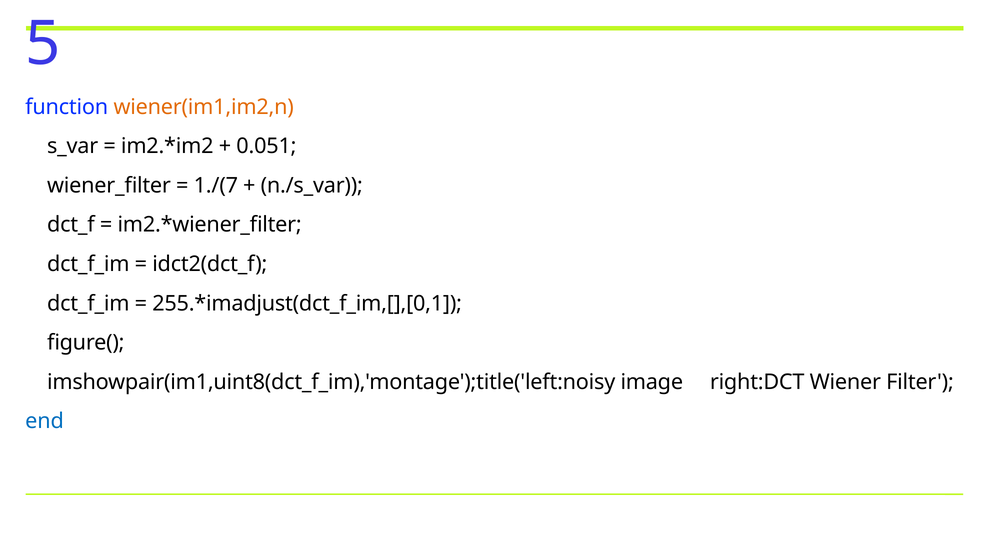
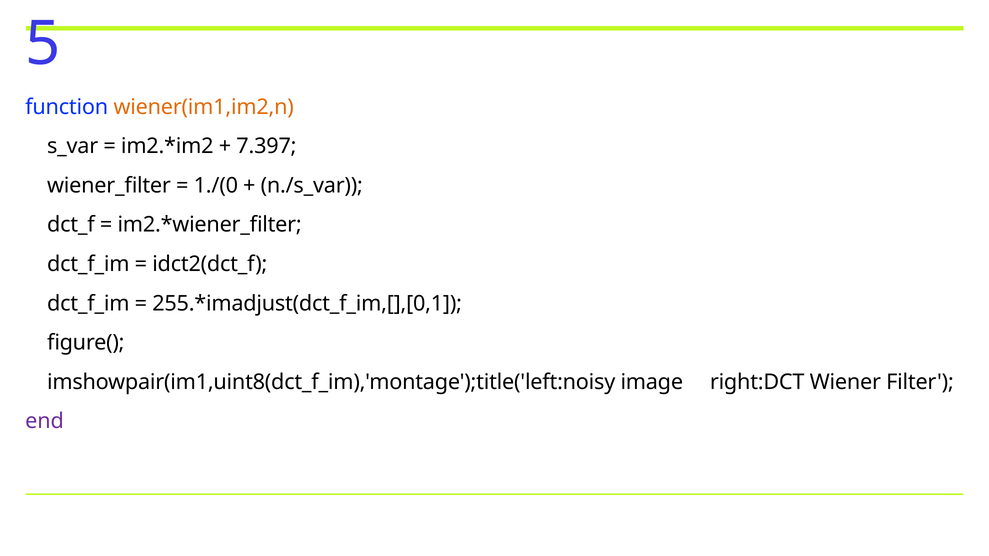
0.051: 0.051 -> 7.397
1./(7: 1./(7 -> 1./(0
end colour: blue -> purple
